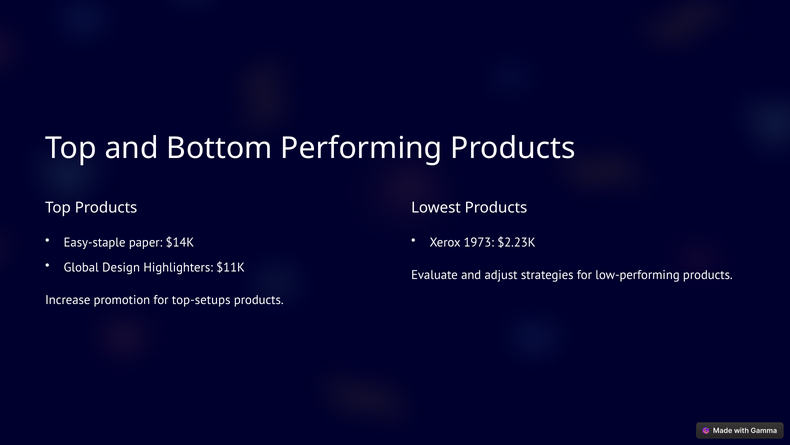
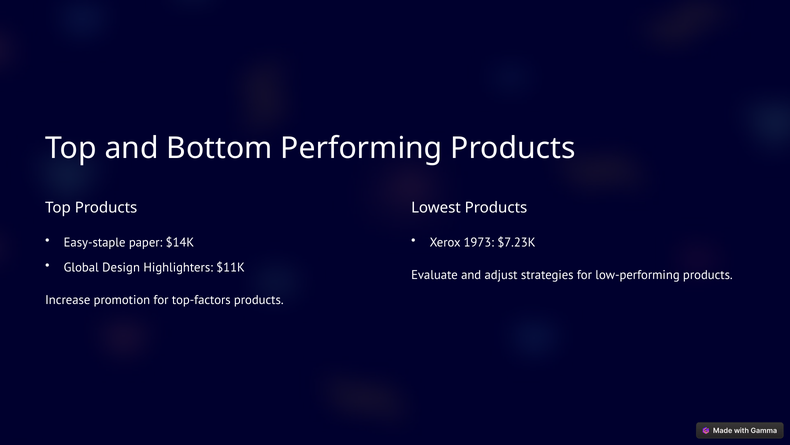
$2.23K: $2.23K -> $7.23K
top-setups: top-setups -> top-factors
